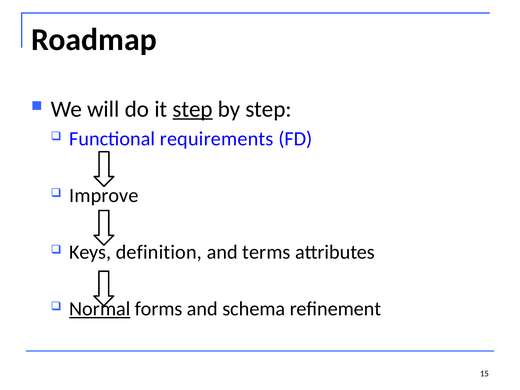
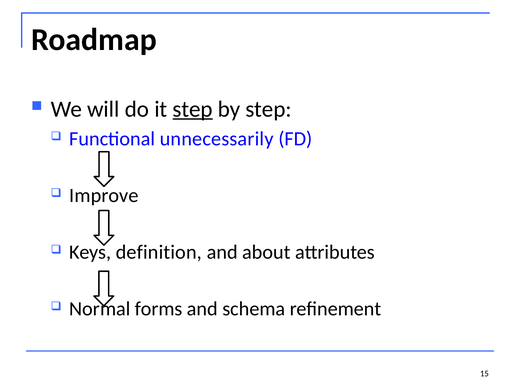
requirements: requirements -> unnecessarily
terms: terms -> about
Normal underline: present -> none
